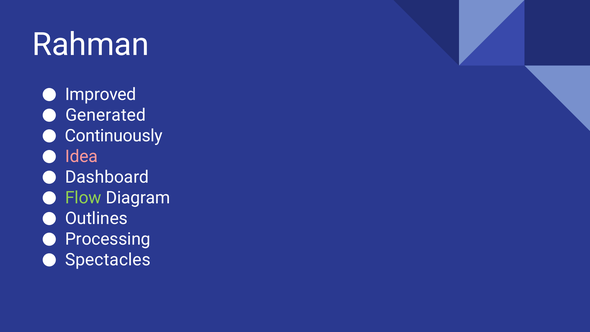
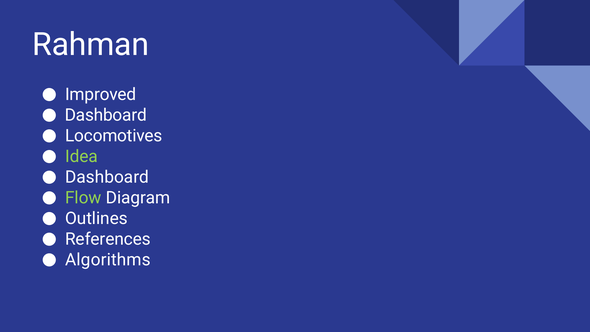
Generated at (106, 115): Generated -> Dashboard
Continuously: Continuously -> Locomotives
Idea colour: pink -> light green
Processing: Processing -> References
Spectacles: Spectacles -> Algorithms
